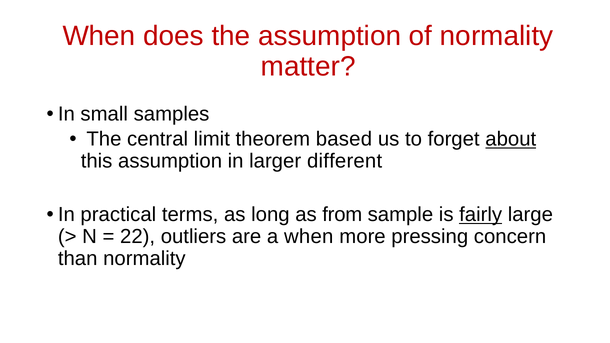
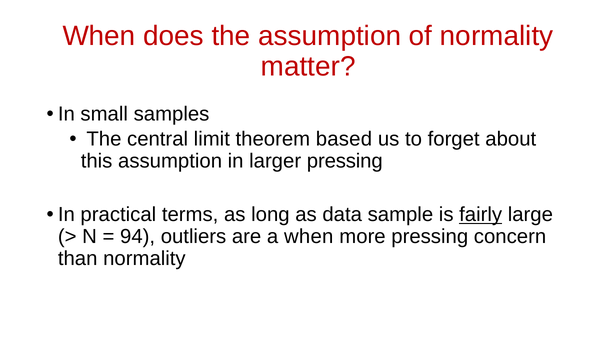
about underline: present -> none
larger different: different -> pressing
from: from -> data
22: 22 -> 94
